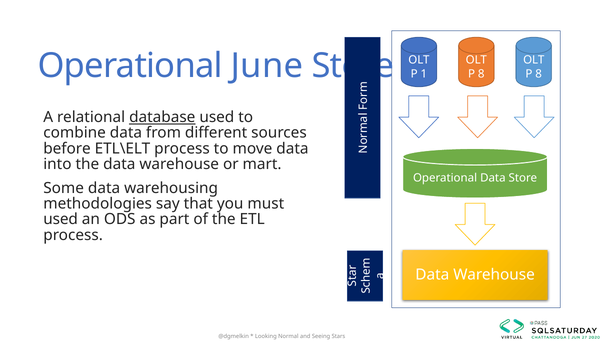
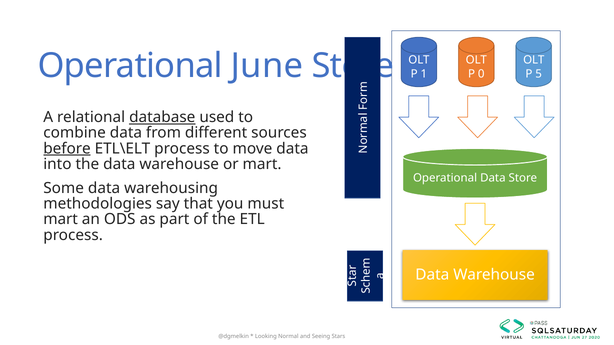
8 at (481, 74): 8 -> 0
8 at (539, 74): 8 -> 5
before underline: none -> present
used at (61, 220): used -> mart
